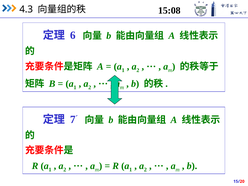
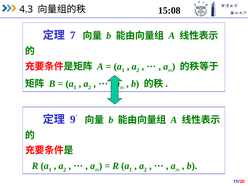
6: 6 -> 7
7: 7 -> 9
